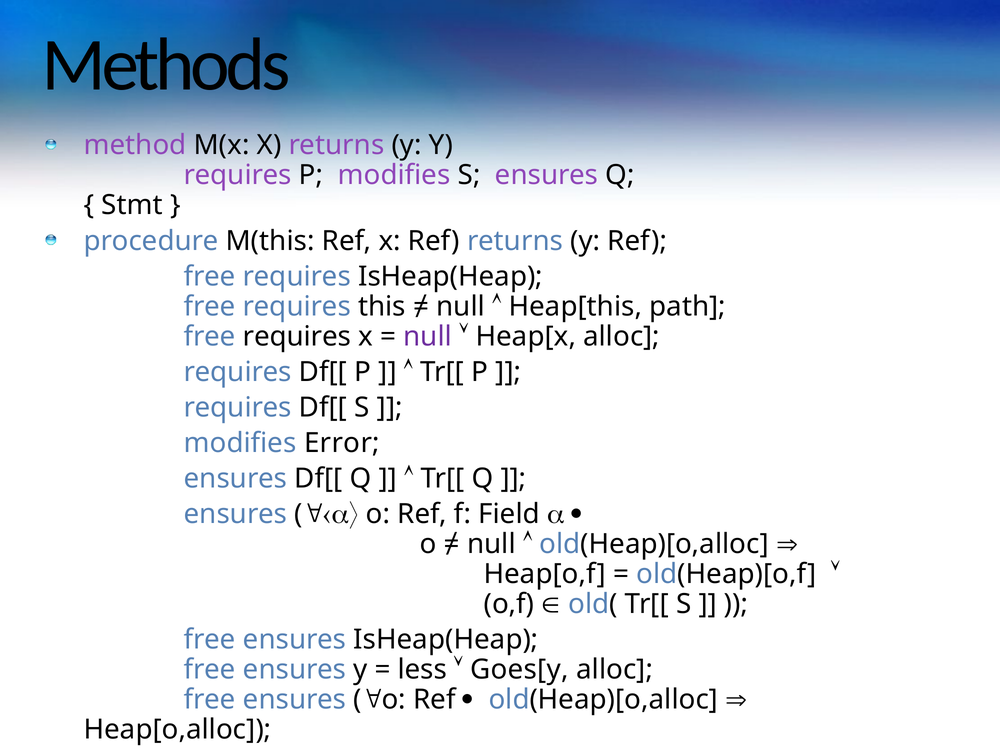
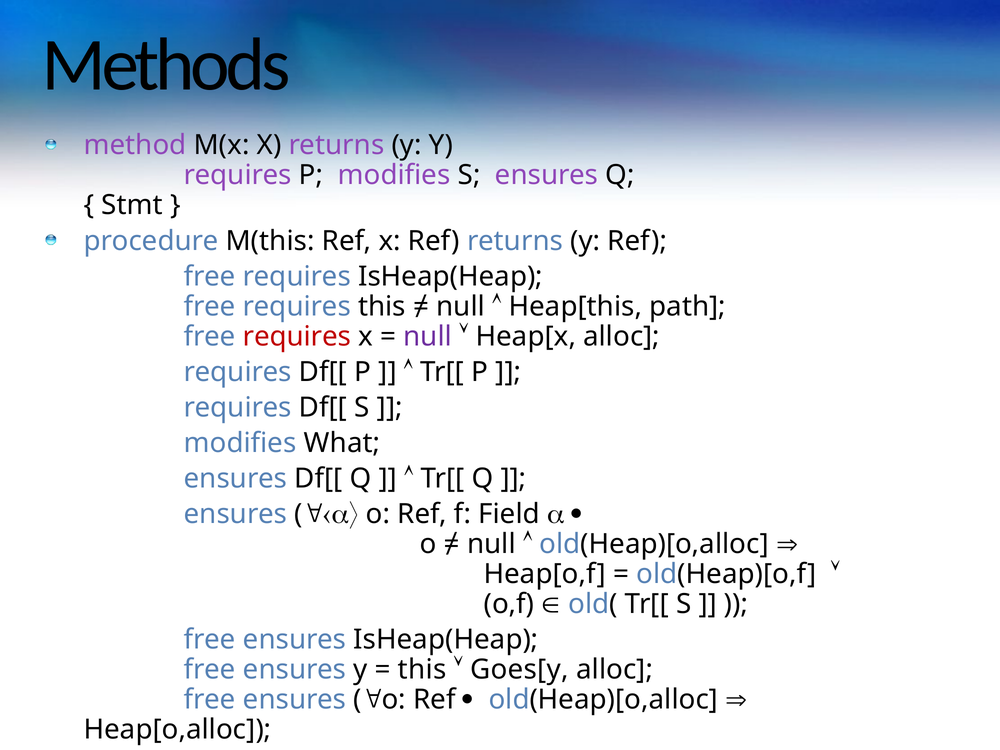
requires at (297, 336) colour: black -> red
Error: Error -> What
less at (422, 670): less -> this
